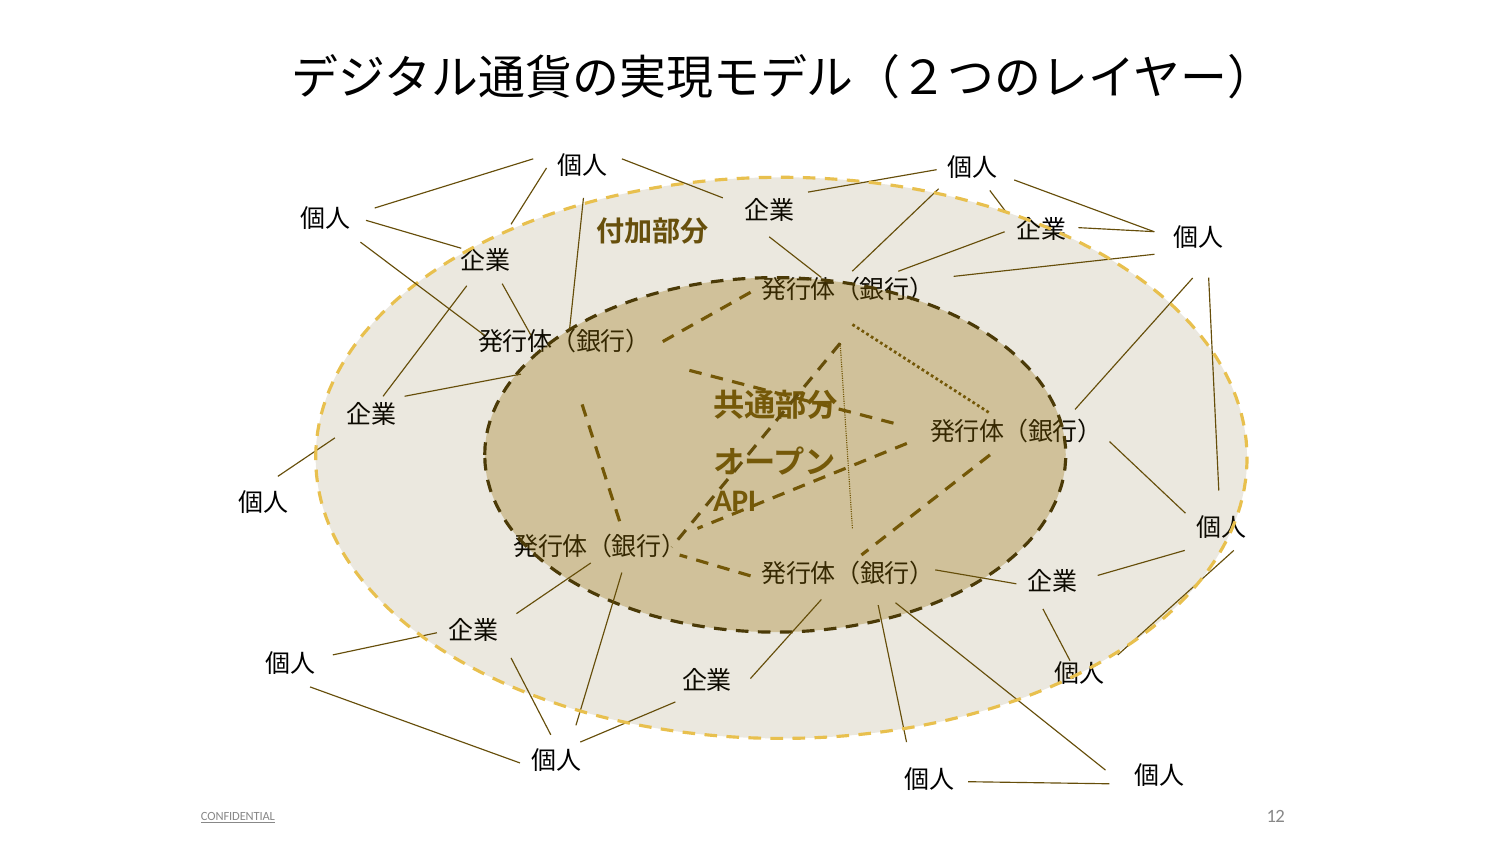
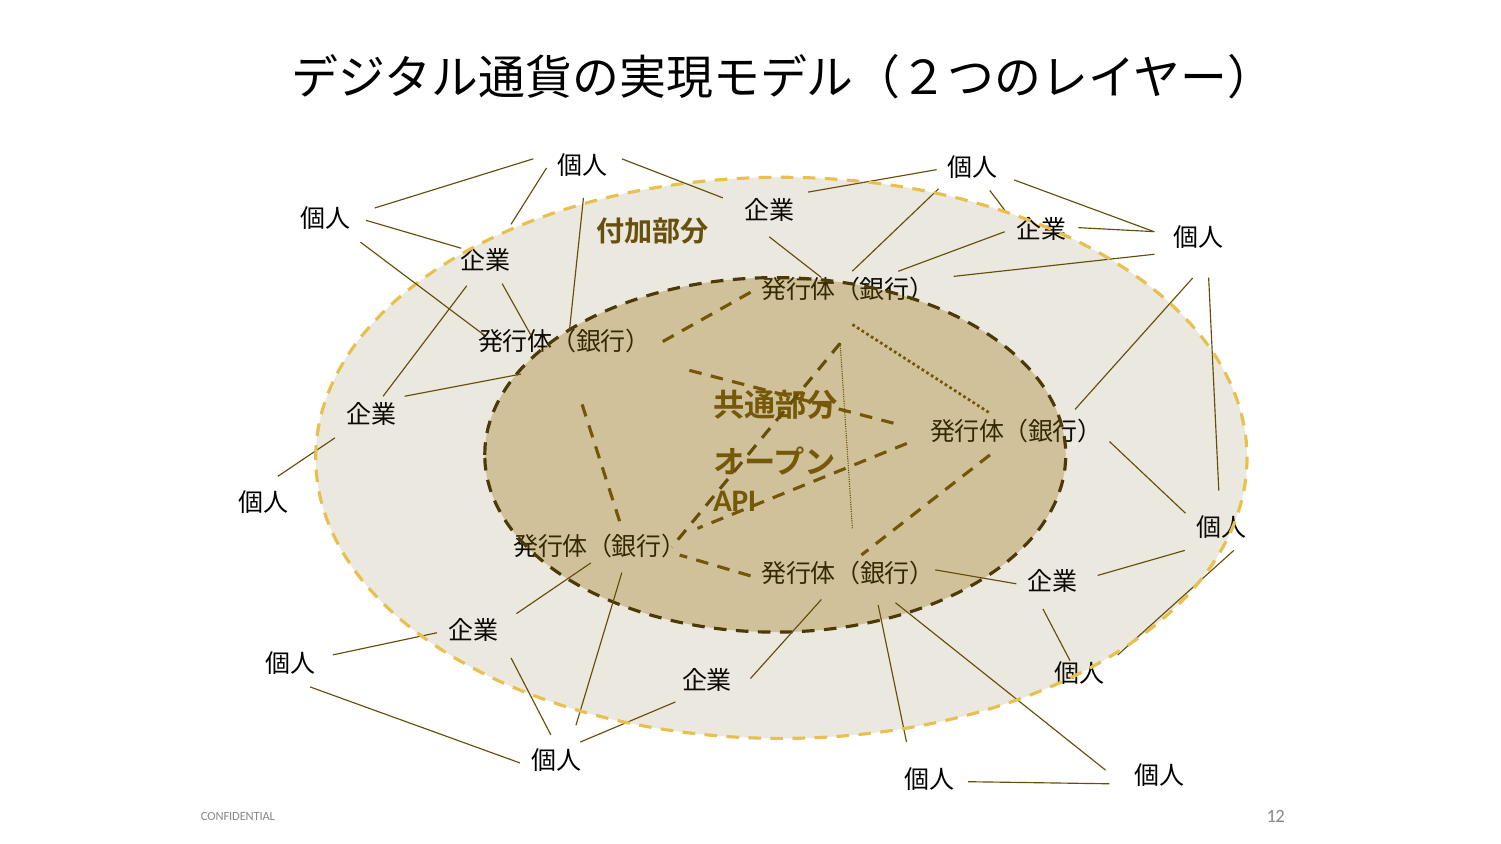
CONFIDENTIAL underline: present -> none
